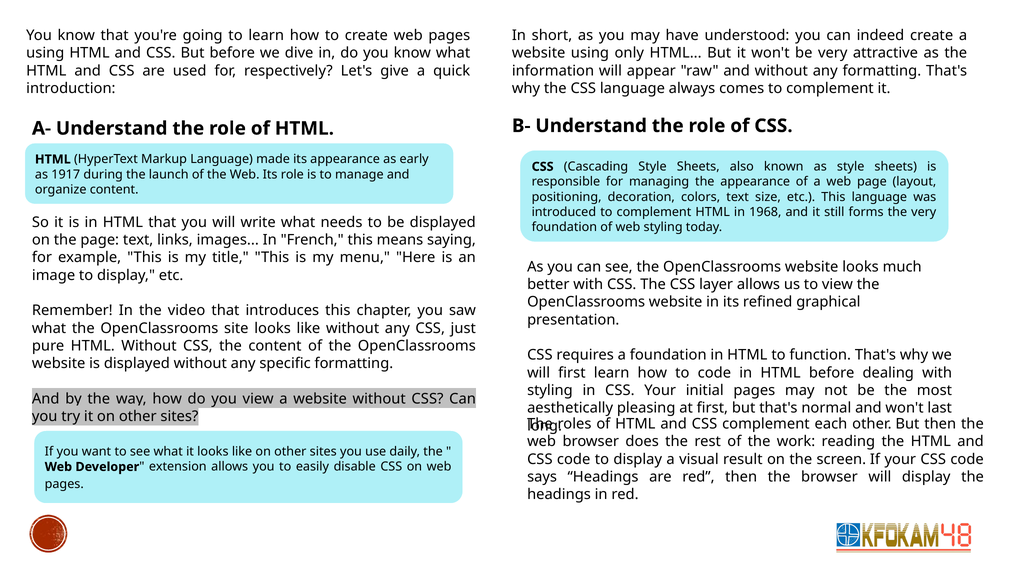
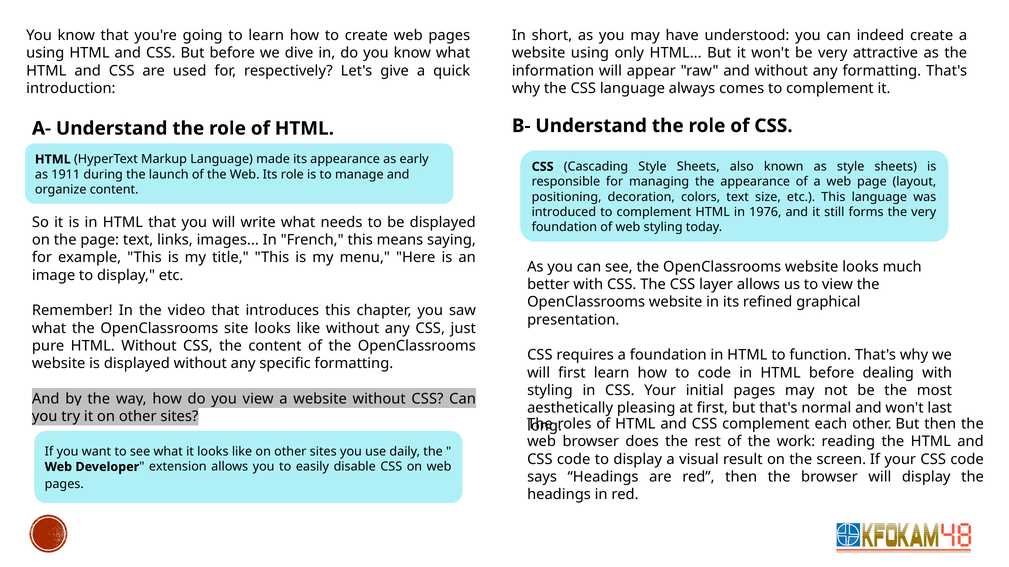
1917: 1917 -> 1911
1968: 1968 -> 1976
